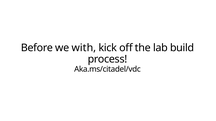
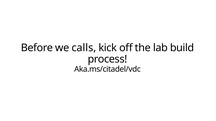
with: with -> calls
